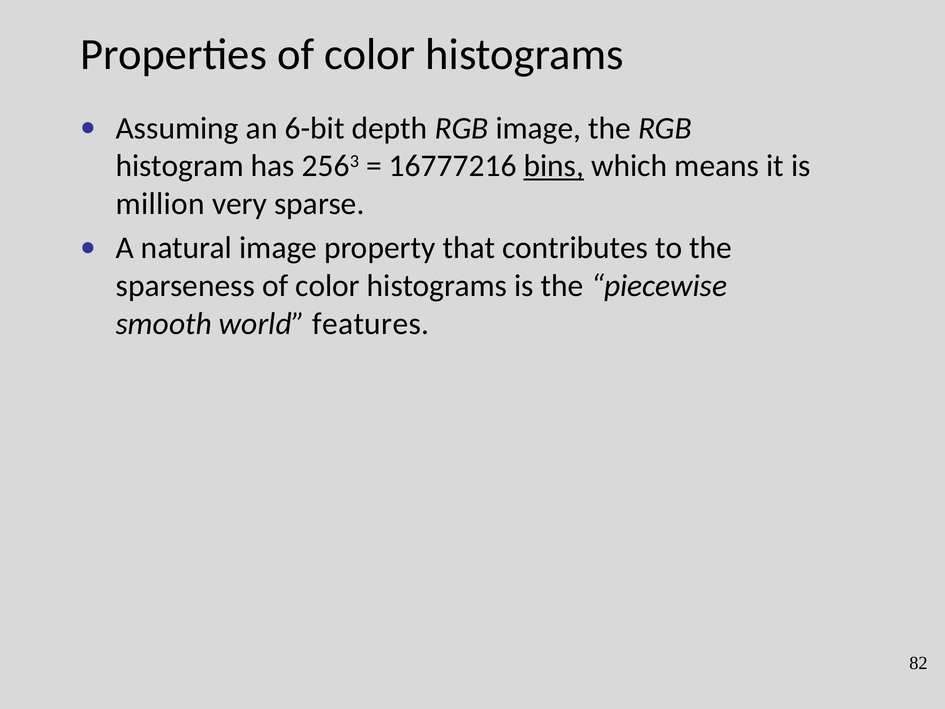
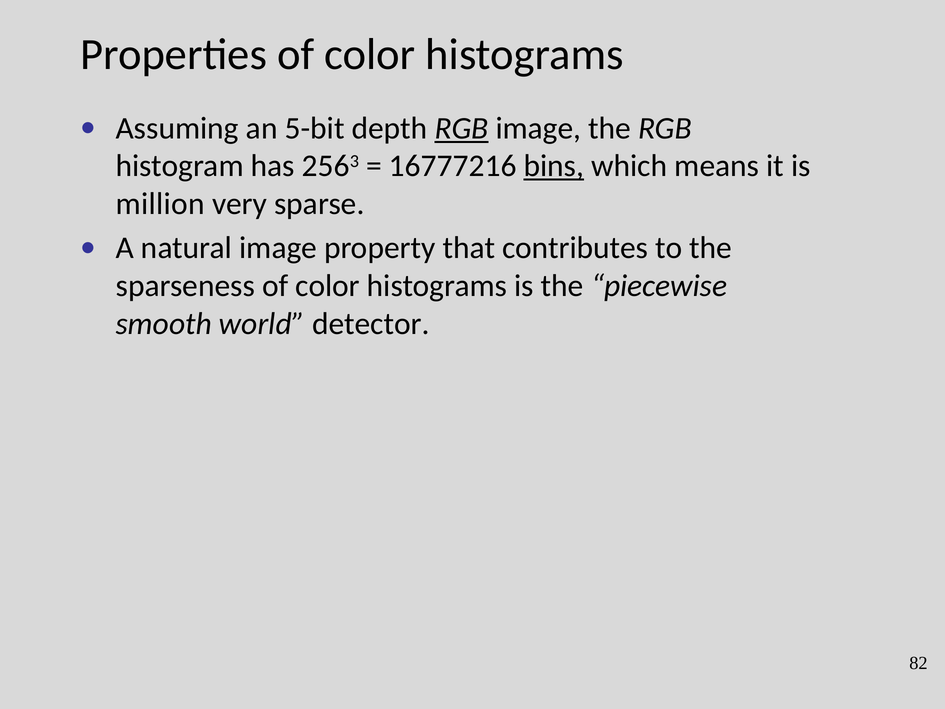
6-bit: 6-bit -> 5-bit
RGB at (462, 128) underline: none -> present
features: features -> detector
